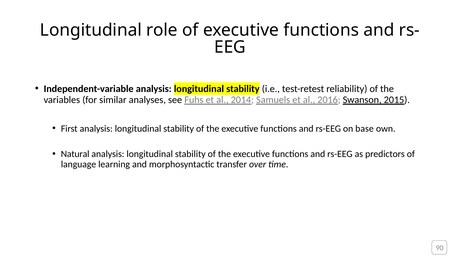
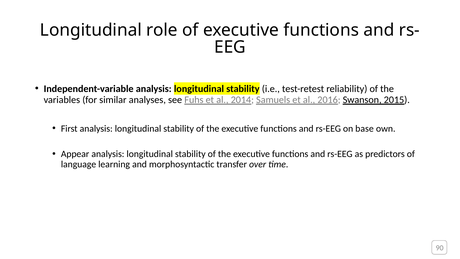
Natural: Natural -> Appear
